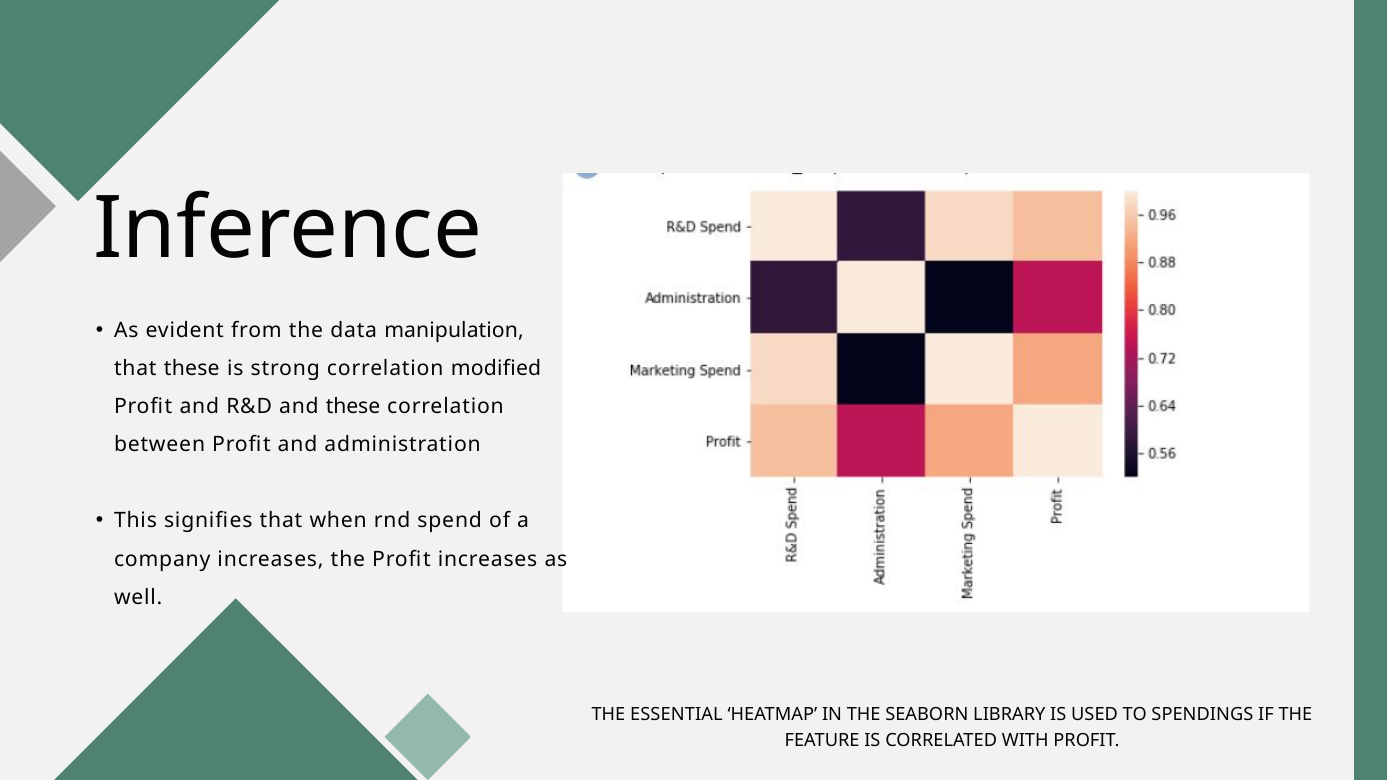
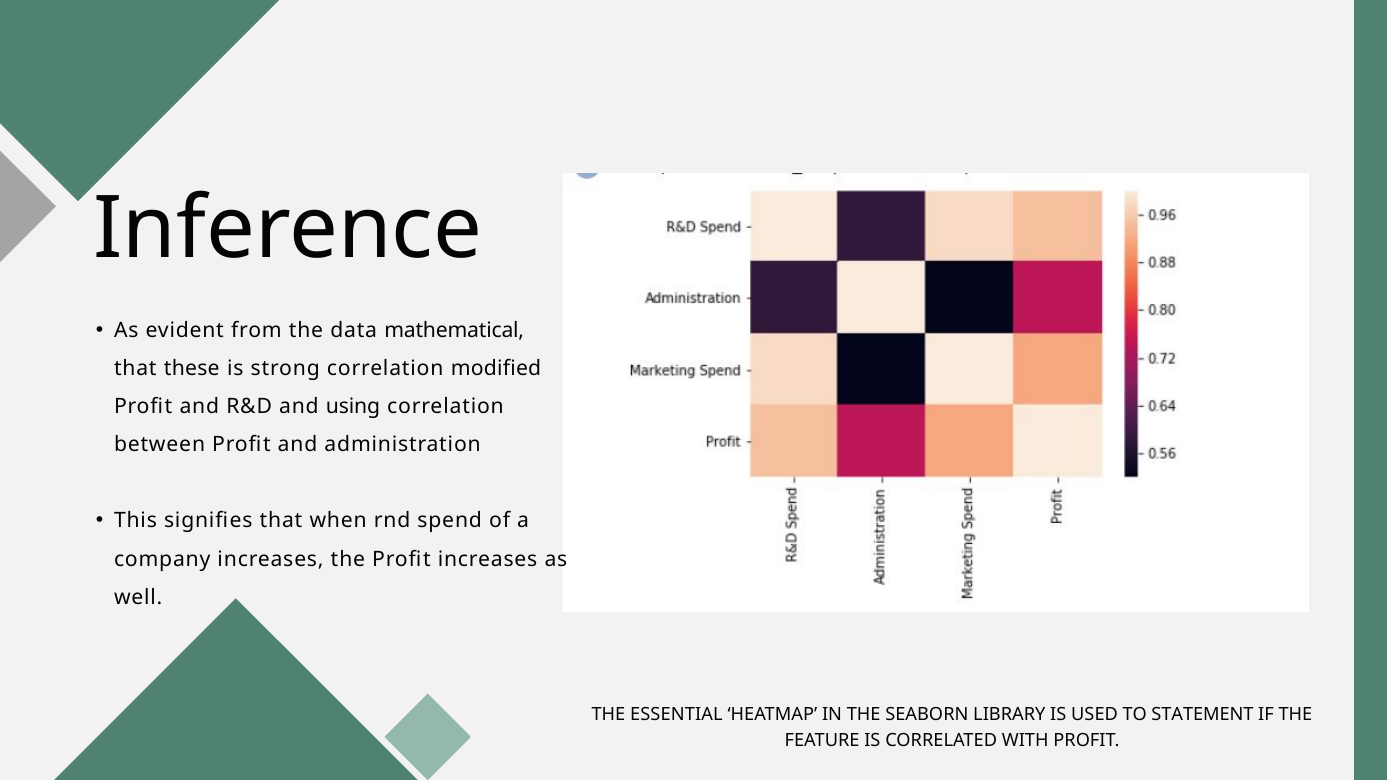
manipulation: manipulation -> mathematical
and these: these -> using
SPENDINGS: SPENDINGS -> STATEMENT
